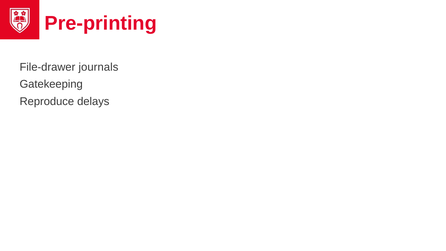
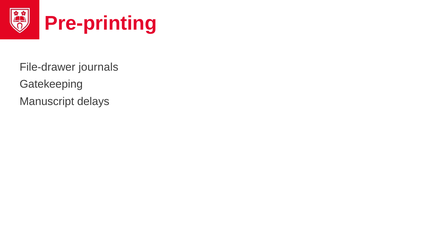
Reproduce: Reproduce -> Manuscript
